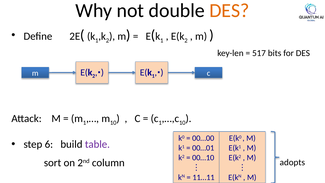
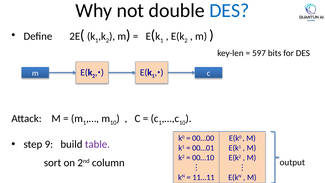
DES at (229, 11) colour: orange -> blue
517: 517 -> 597
6: 6 -> 9
adopts: adopts -> output
